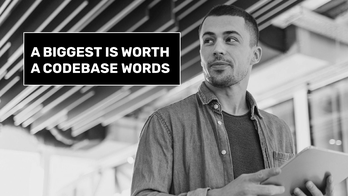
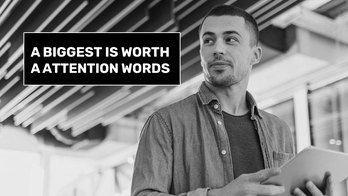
CODEBASE: CODEBASE -> ATTENTION
